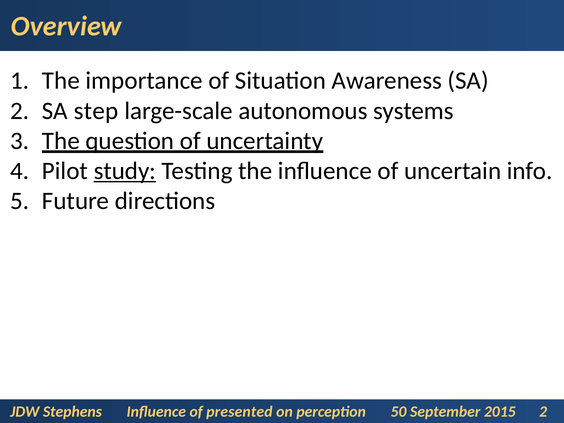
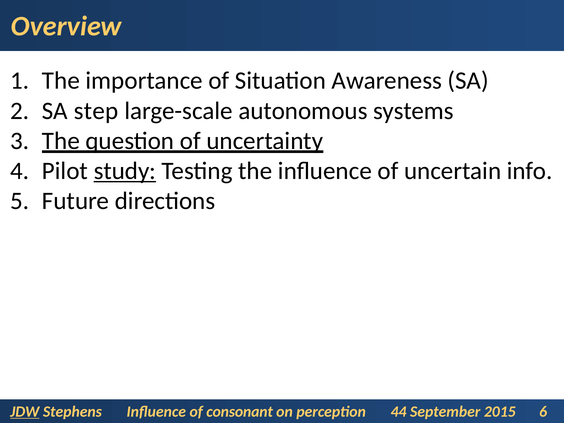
JDW underline: none -> present
presented: presented -> consonant
50: 50 -> 44
2015 2: 2 -> 6
